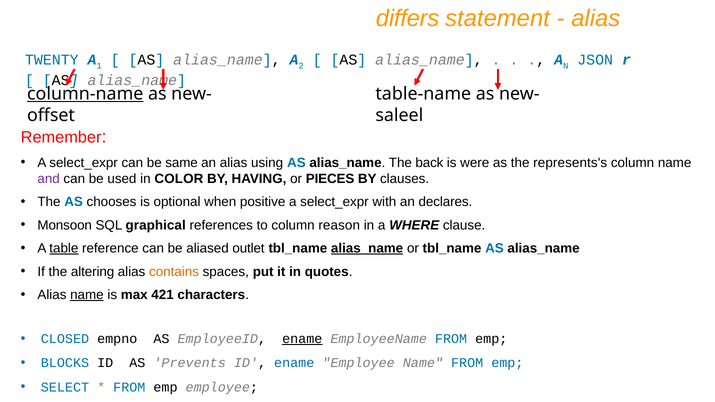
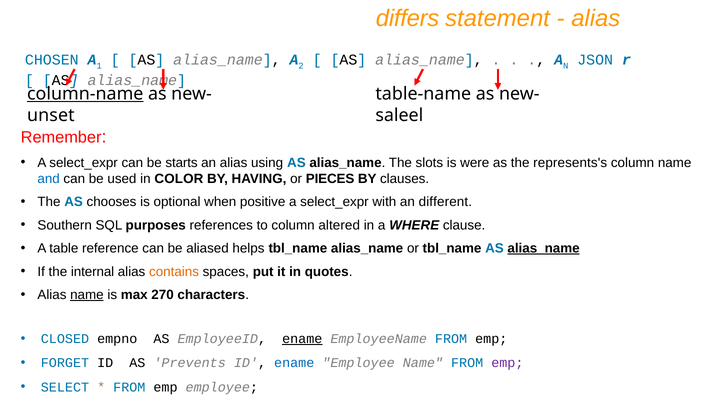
TWENTY: TWENTY -> CHOSEN
offset: offset -> unset
same: same -> starts
back: back -> slots
and colour: purple -> blue
declares: declares -> different
Monsoon: Monsoon -> Southern
graphical: graphical -> purposes
reason: reason -> altered
table underline: present -> none
outlet: outlet -> helps
alias_name at (367, 248) underline: present -> none
alias_name at (544, 248) underline: none -> present
altering: altering -> internal
421: 421 -> 270
BLOCKS: BLOCKS -> FORGET
emp at (507, 363) colour: blue -> purple
